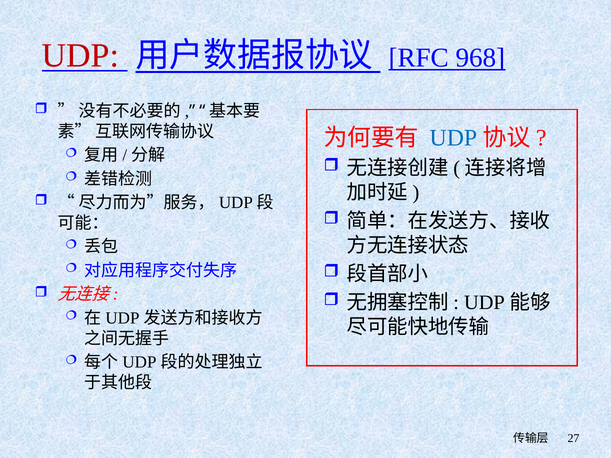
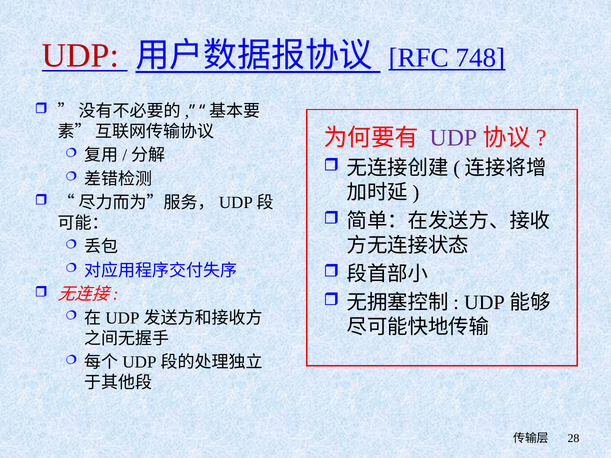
968: 968 -> 748
UDP at (453, 138) colour: blue -> purple
27: 27 -> 28
